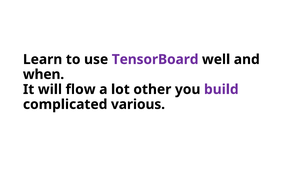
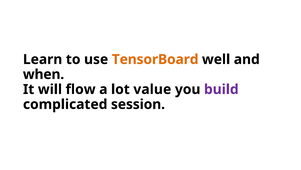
TensorBoard colour: purple -> orange
other: other -> value
various: various -> session
